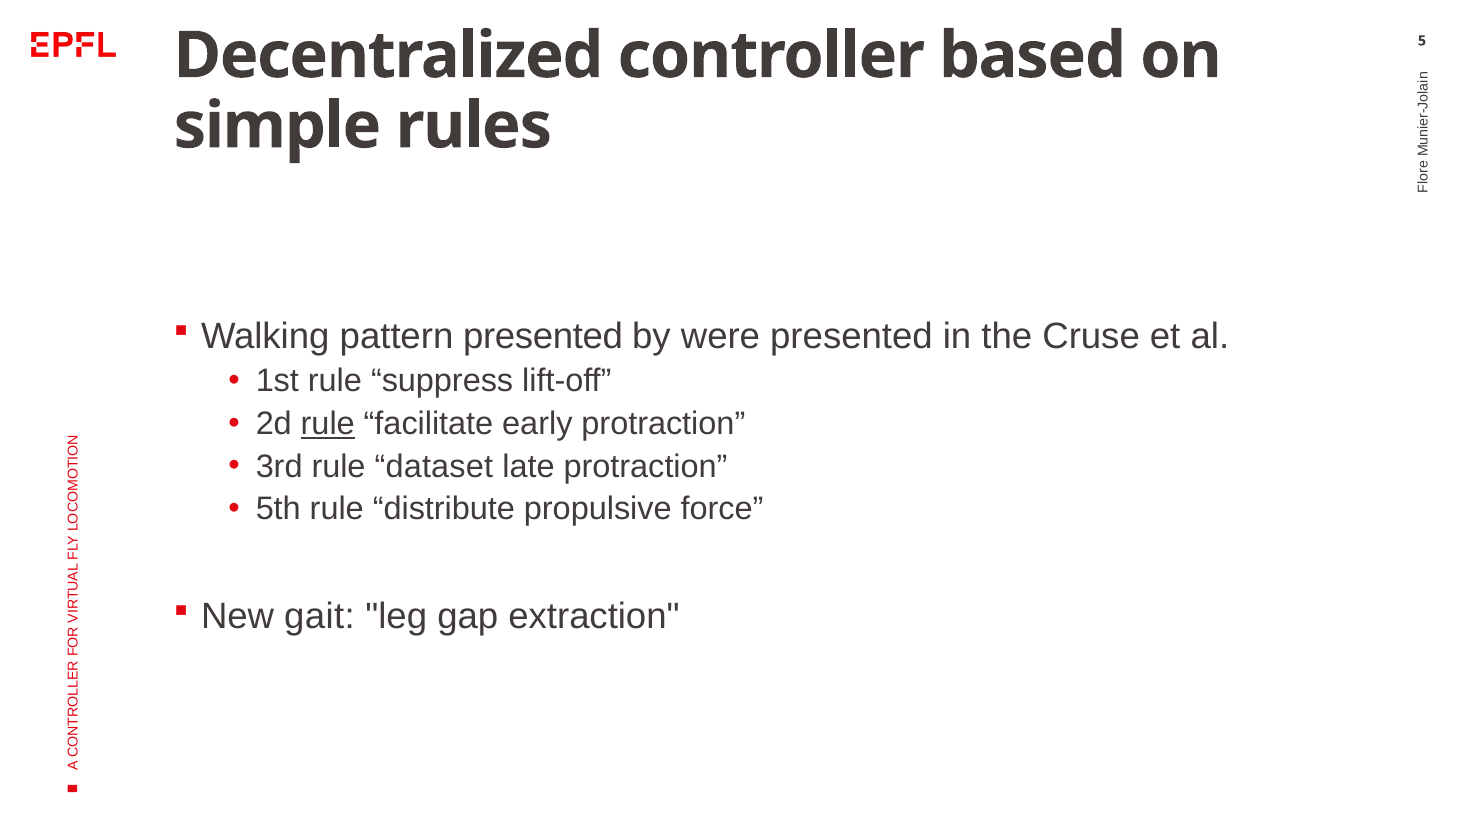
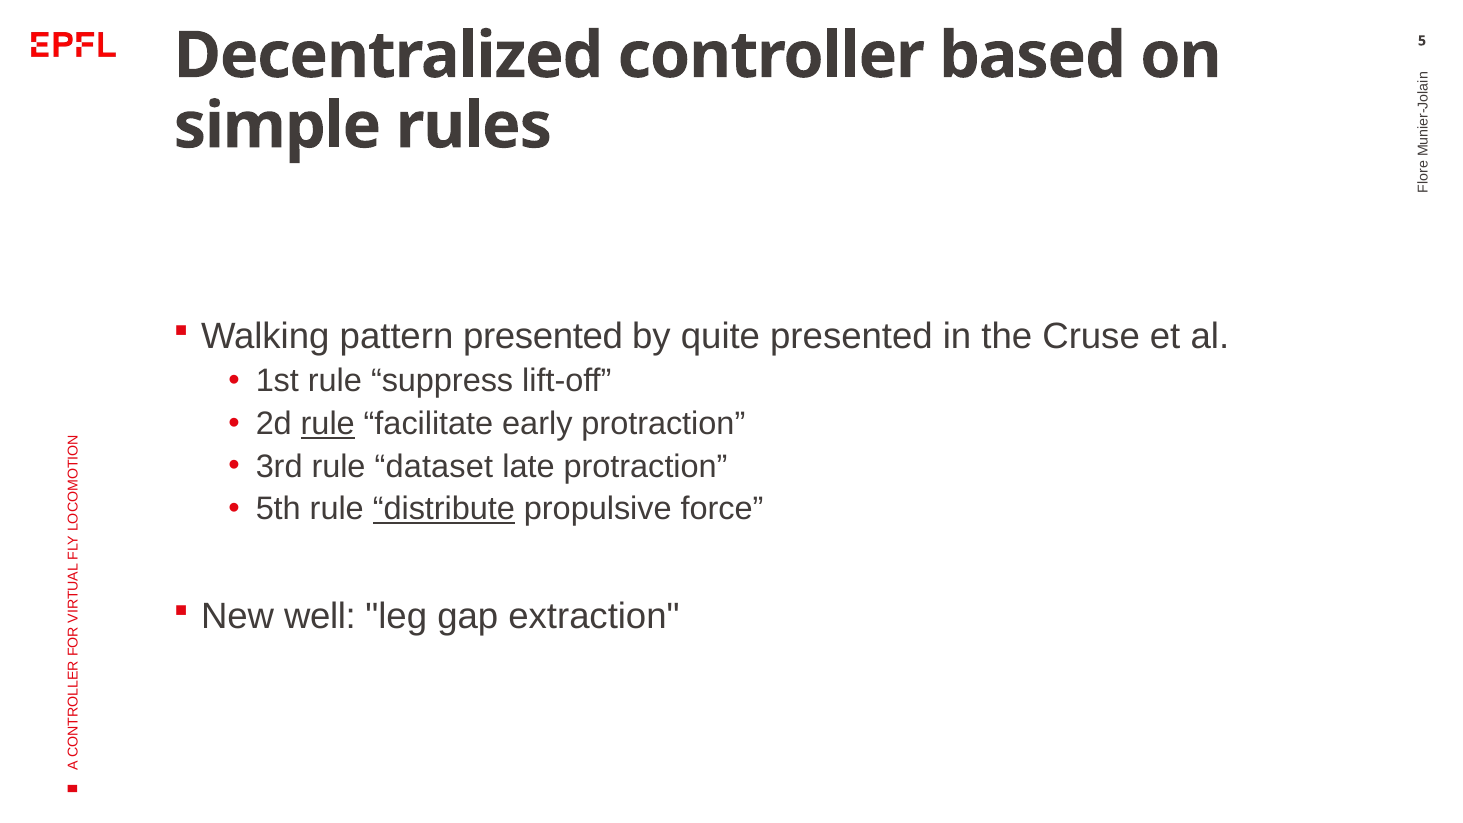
were: were -> quite
distribute underline: none -> present
gait: gait -> well
